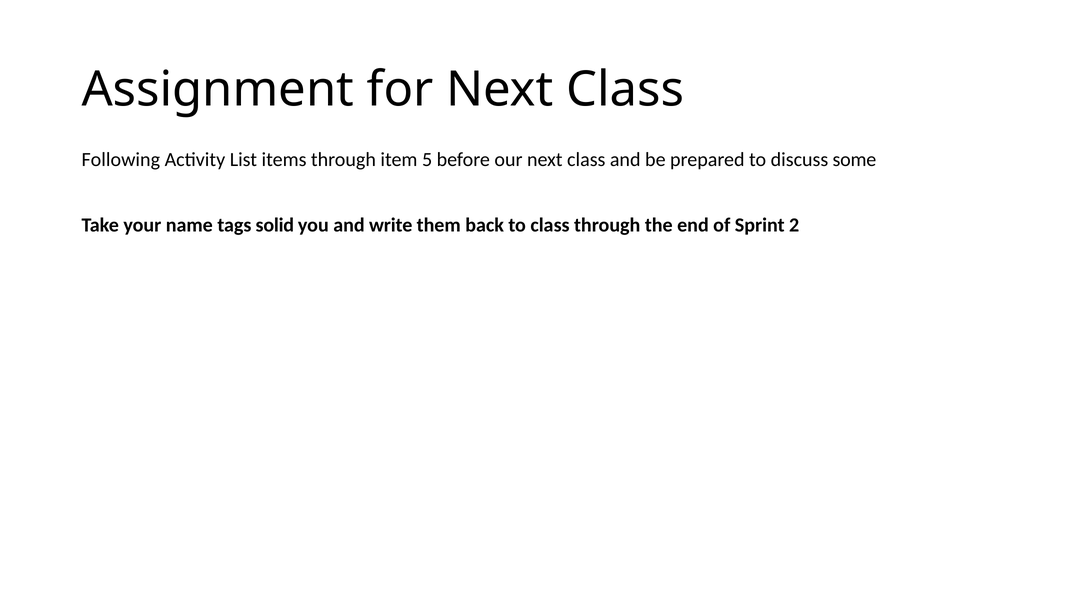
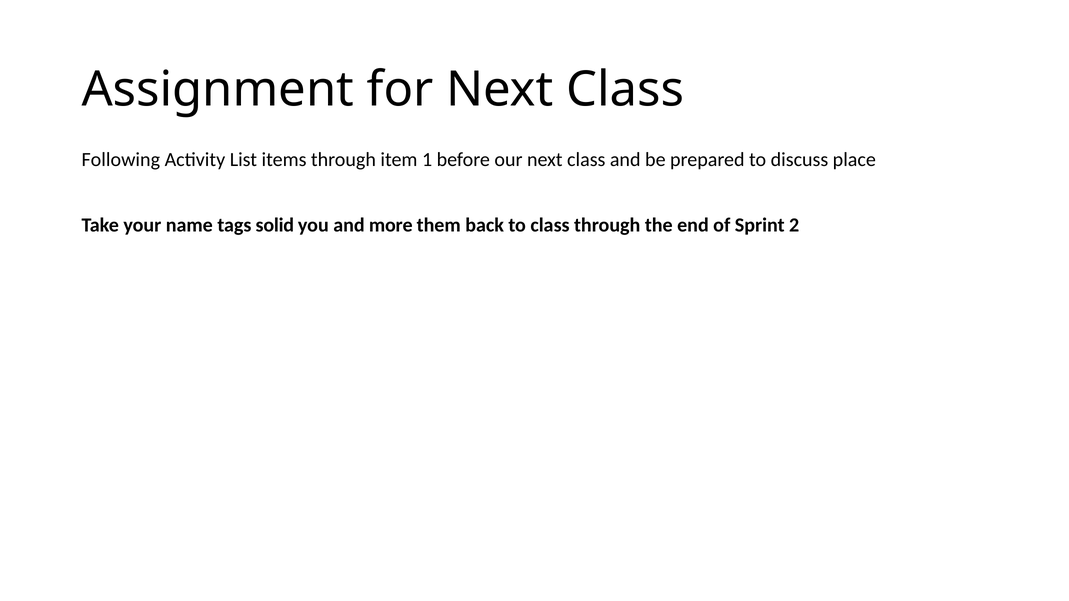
5: 5 -> 1
some: some -> place
write: write -> more
